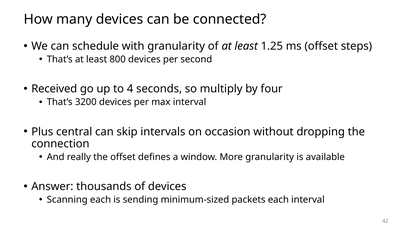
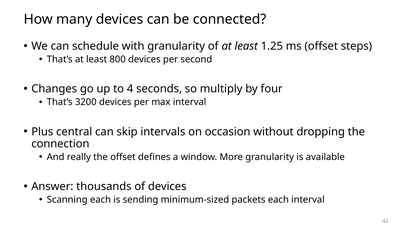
Received: Received -> Changes
